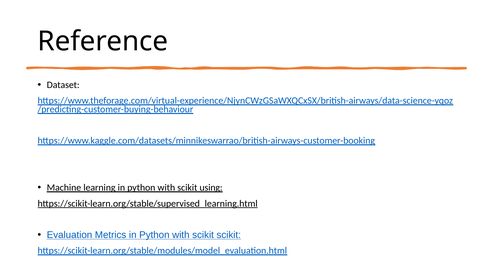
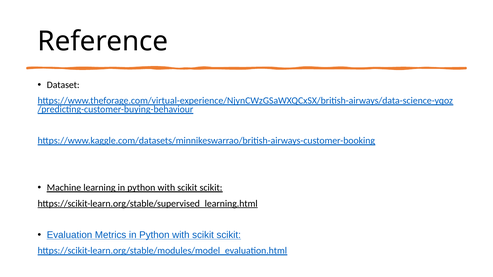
using at (211, 188): using -> scikit
